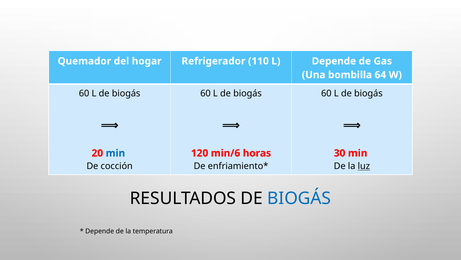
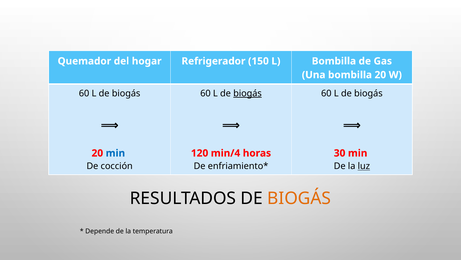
110: 110 -> 150
L Depende: Depende -> Bombilla
bombilla 64: 64 -> 20
biogás at (248, 93) underline: none -> present
min/6: min/6 -> min/4
BIOGÁS at (299, 198) colour: blue -> orange
